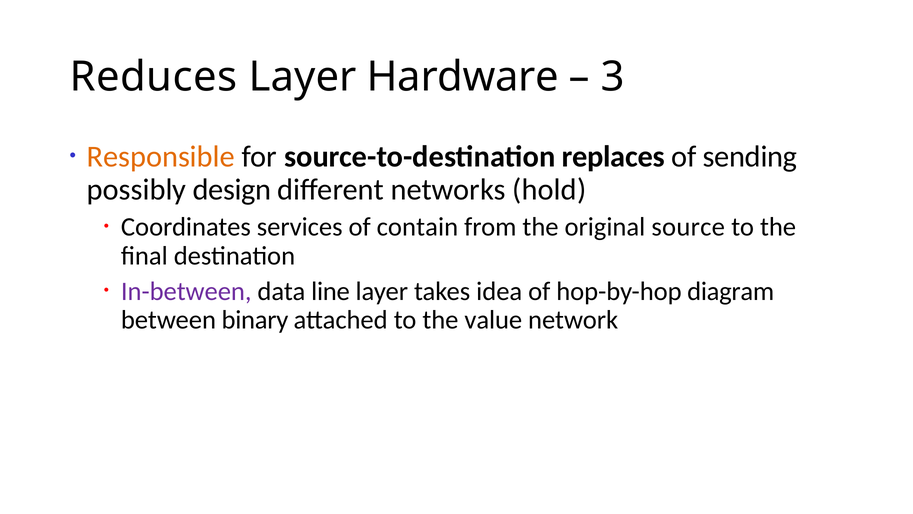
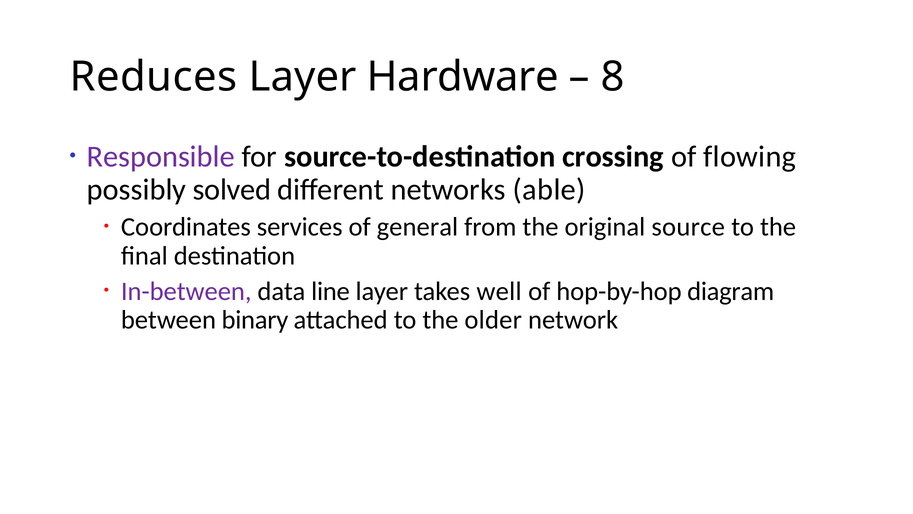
3: 3 -> 8
Responsible colour: orange -> purple
replaces: replaces -> crossing
sending: sending -> flowing
design: design -> solved
hold: hold -> able
contain: contain -> general
idea: idea -> well
value: value -> older
